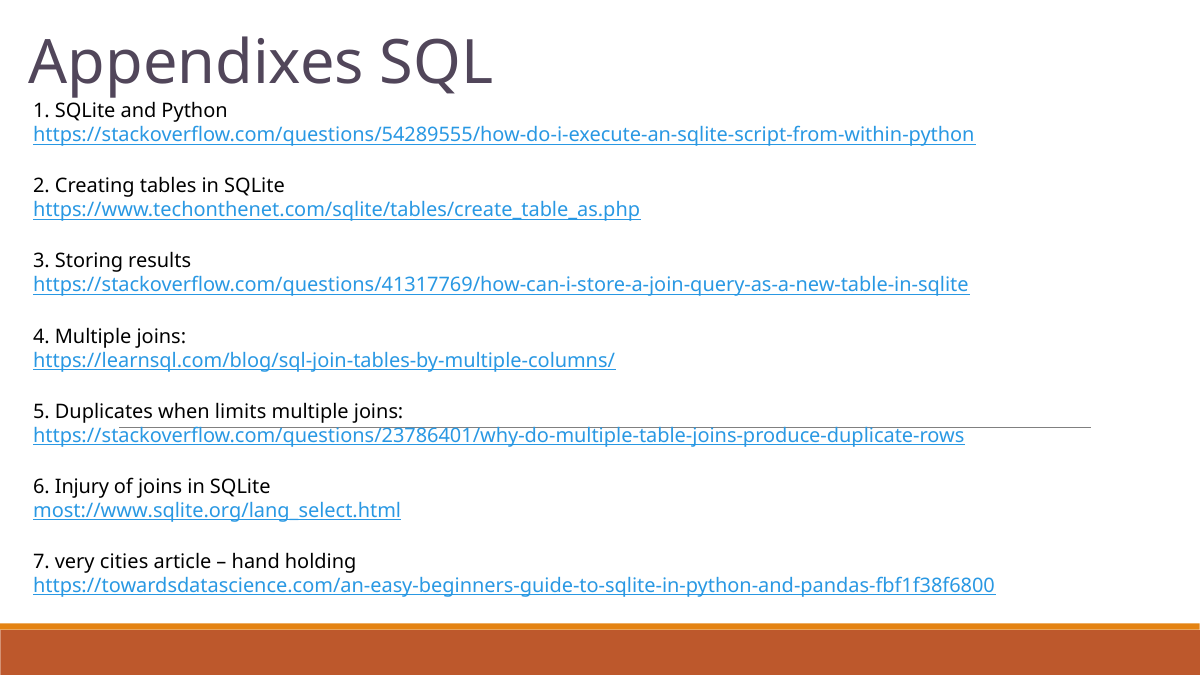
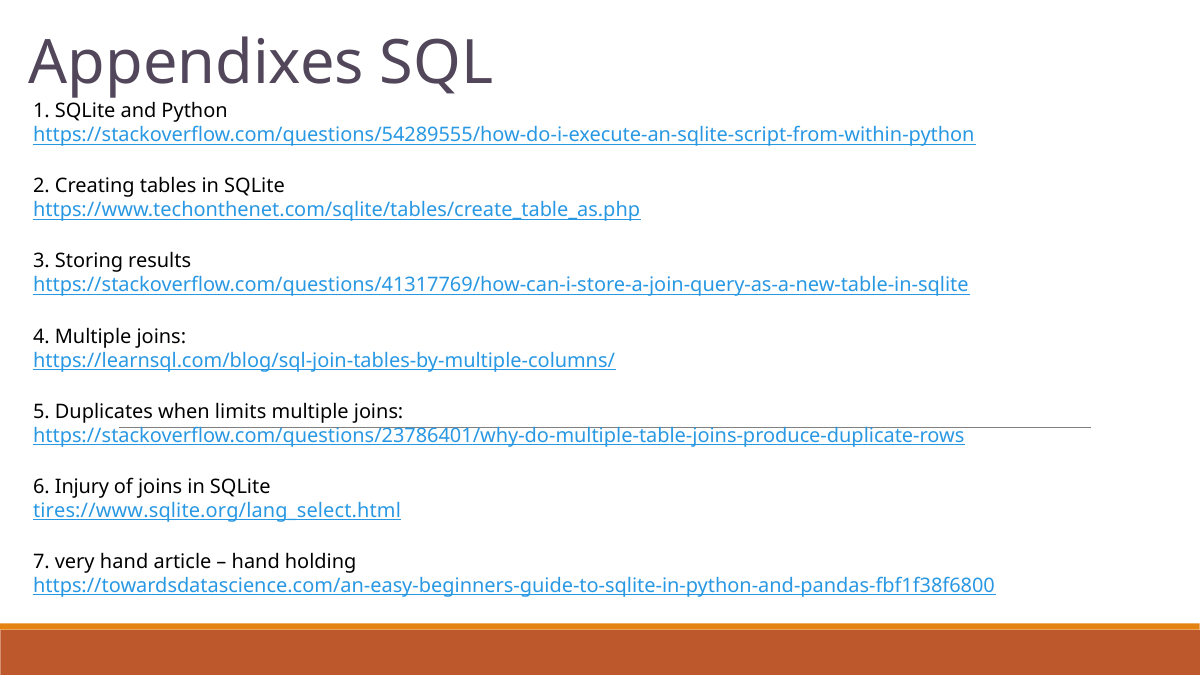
most://www.sqlite.org/lang_select.html: most://www.sqlite.org/lang_select.html -> tires://www.sqlite.org/lang_select.html
very cities: cities -> hand
